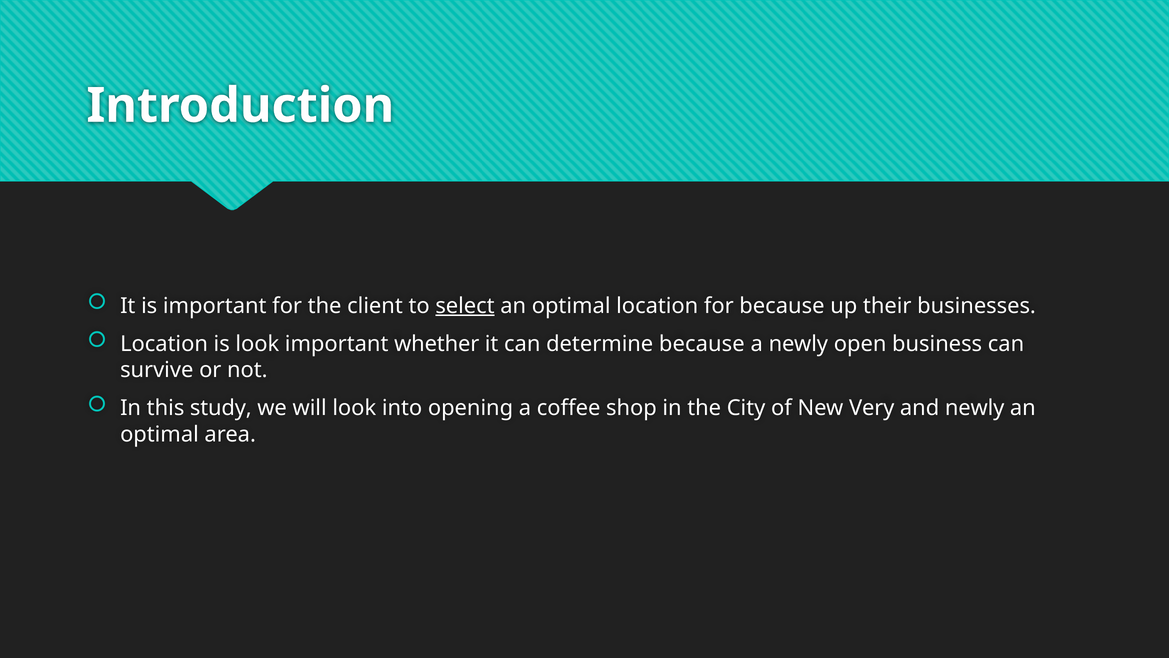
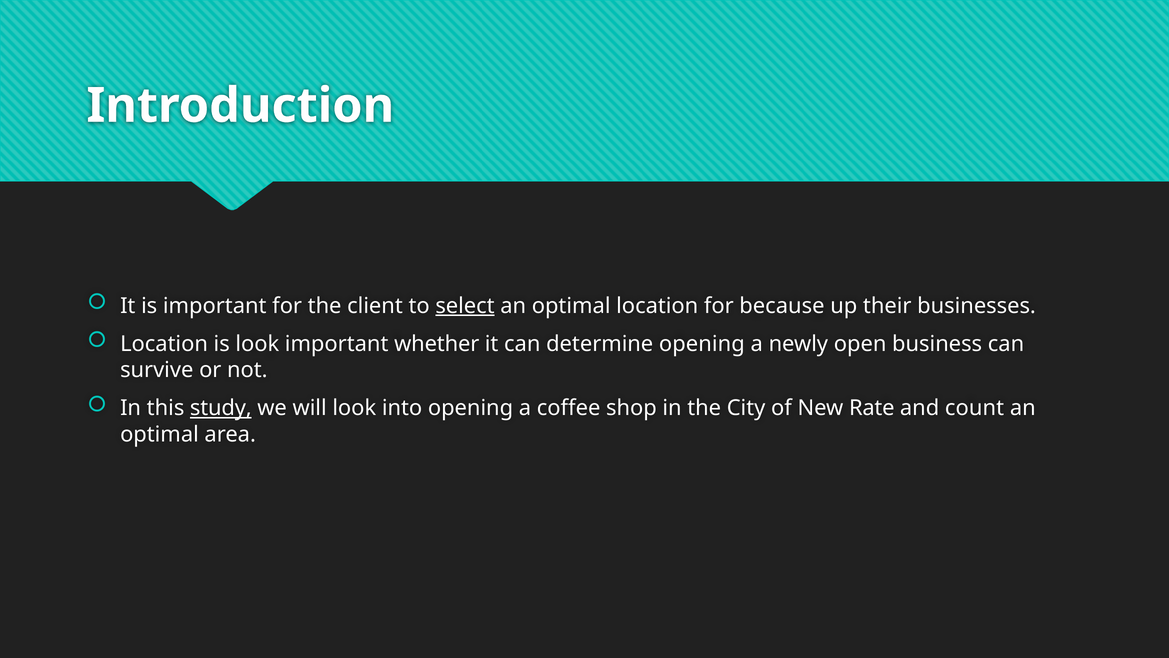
determine because: because -> opening
study underline: none -> present
Very: Very -> Rate
and newly: newly -> count
